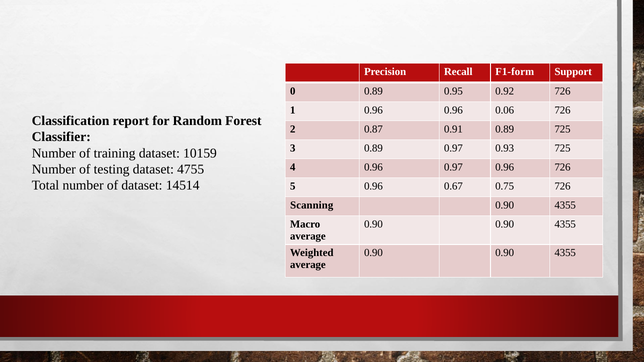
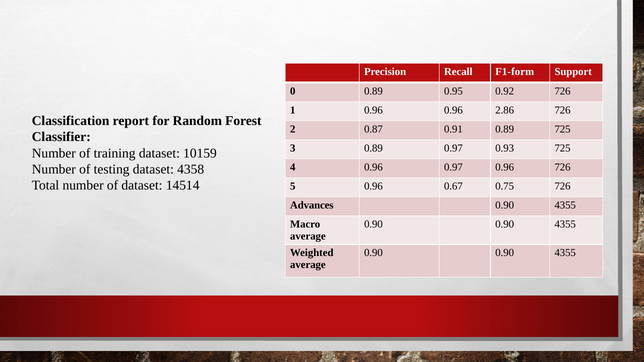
0.06: 0.06 -> 2.86
4755: 4755 -> 4358
Scanning: Scanning -> Advances
